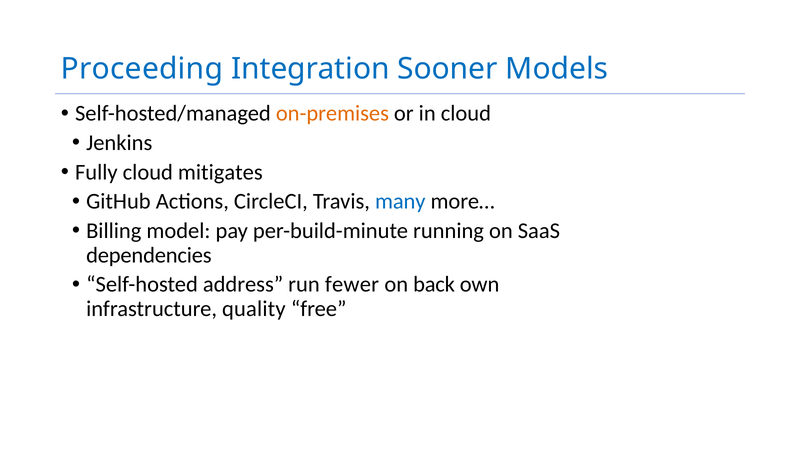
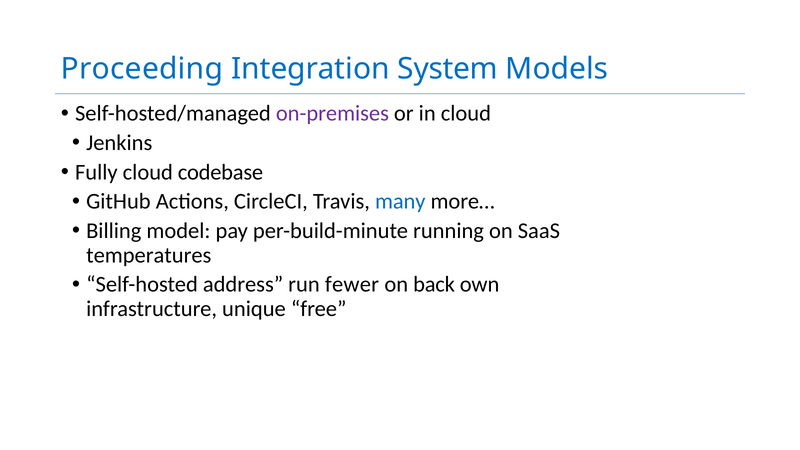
Sooner: Sooner -> System
on-premises colour: orange -> purple
mitigates: mitigates -> codebase
dependencies: dependencies -> temperatures
quality: quality -> unique
